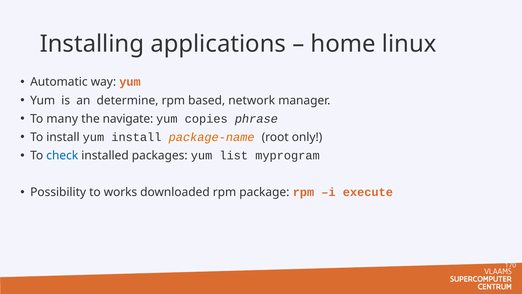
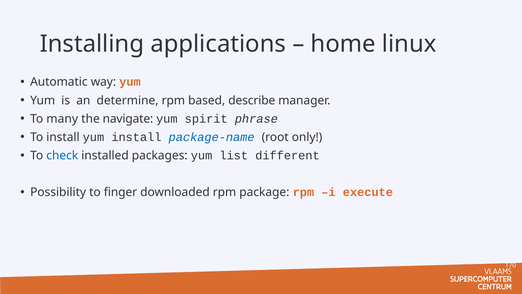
network: network -> describe
copies: copies -> spirit
package-name colour: orange -> blue
myprogram: myprogram -> different
works: works -> finger
